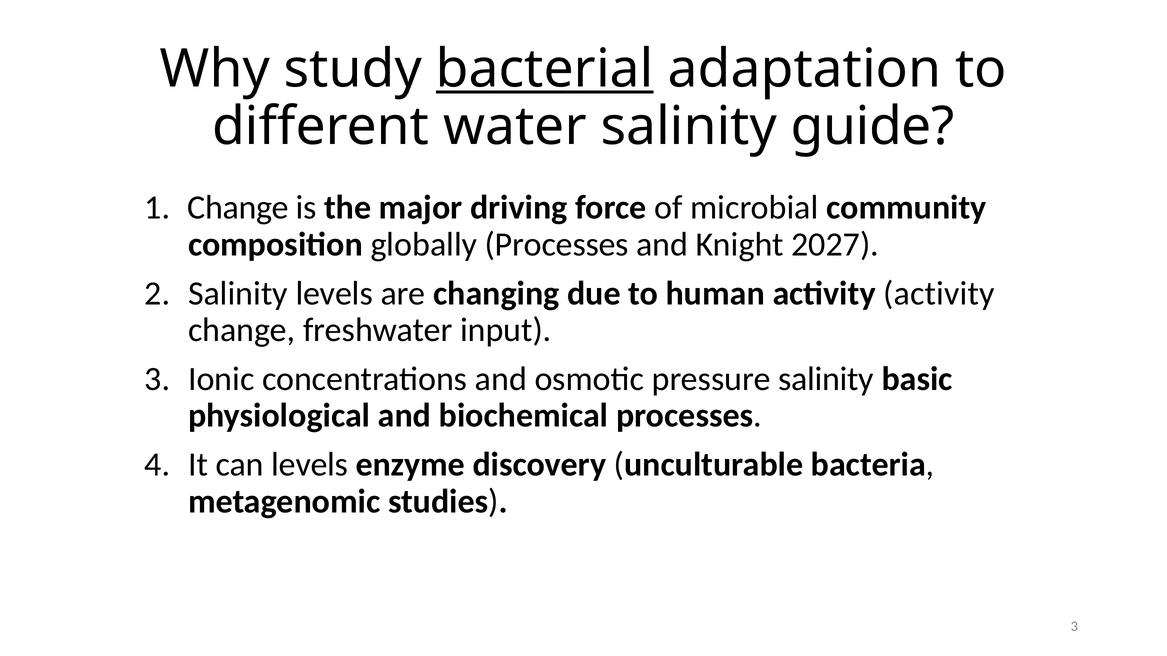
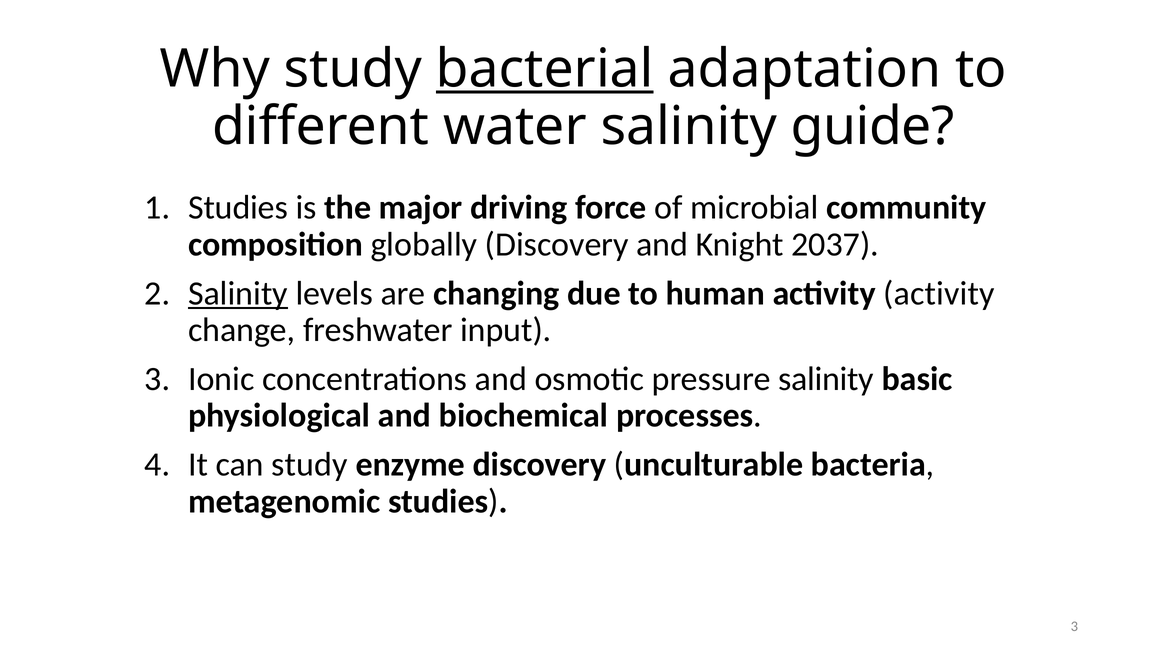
Change at (238, 208): Change -> Studies
globally Processes: Processes -> Discovery
2027: 2027 -> 2037
Salinity at (238, 294) underline: none -> present
can levels: levels -> study
